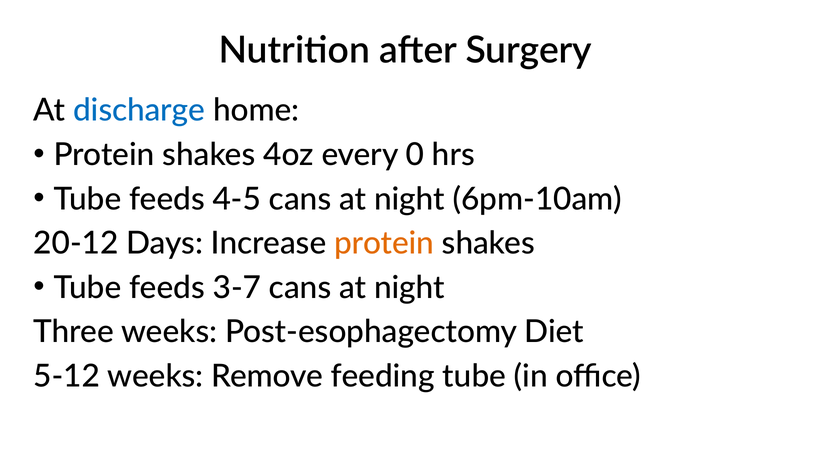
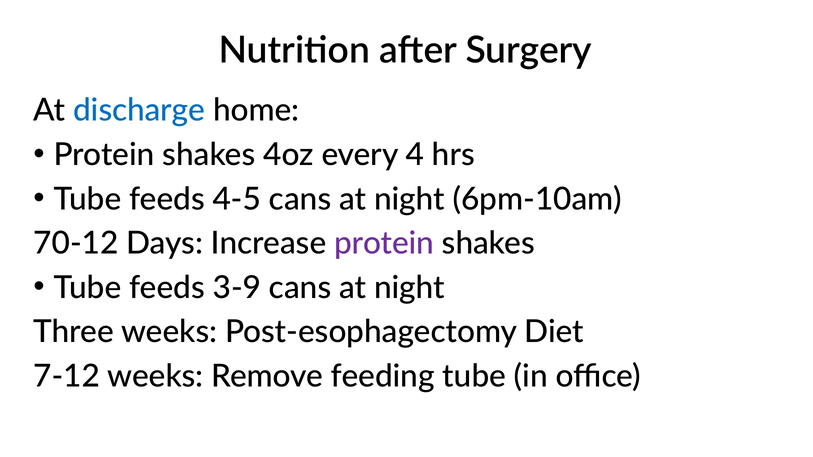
0: 0 -> 4
20-12: 20-12 -> 70-12
protein at (384, 244) colour: orange -> purple
3-7: 3-7 -> 3-9
5-12: 5-12 -> 7-12
